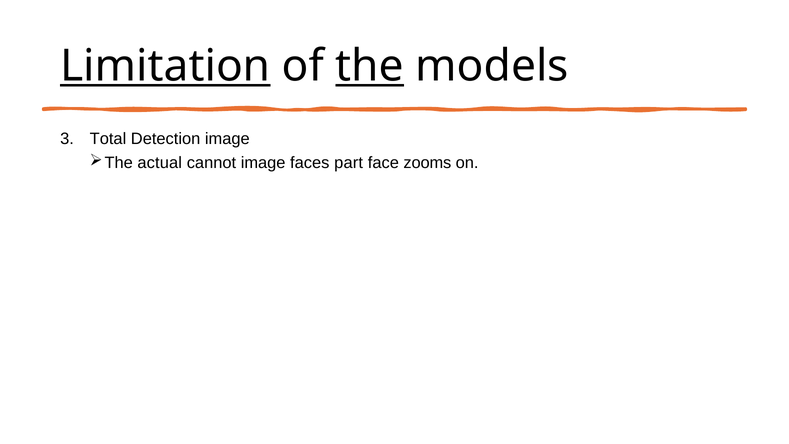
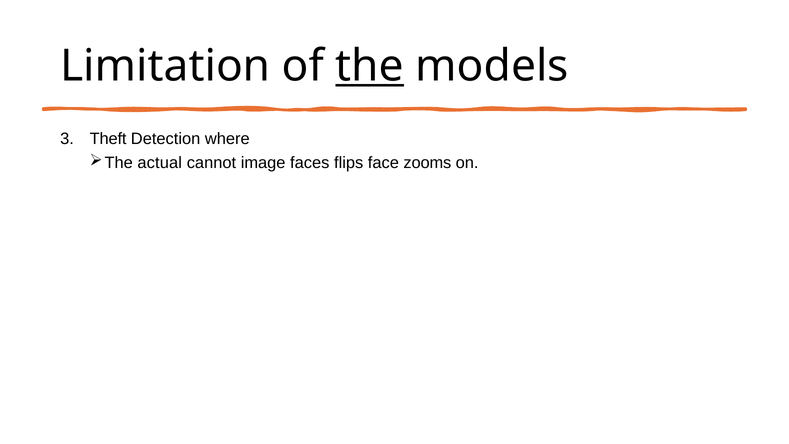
Limitation underline: present -> none
Total: Total -> Theft
Detection image: image -> where
part: part -> flips
